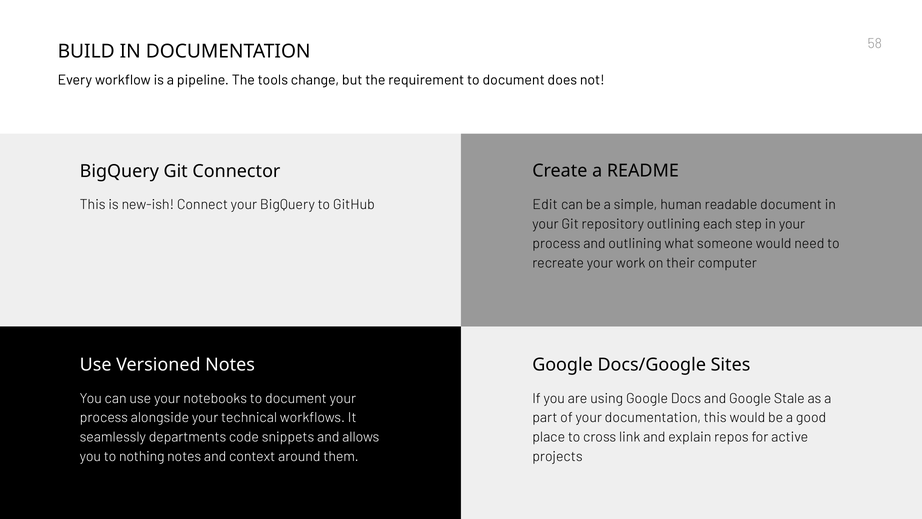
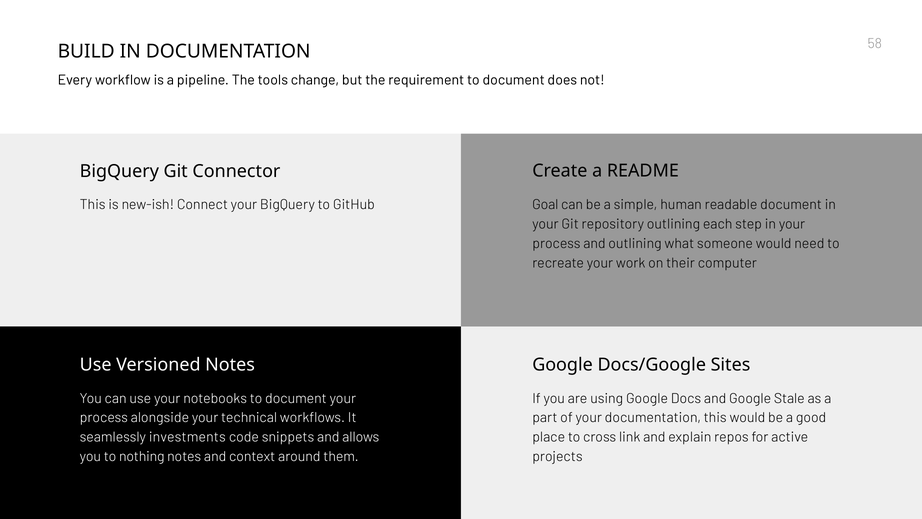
Edit: Edit -> Goal
departments: departments -> investments
